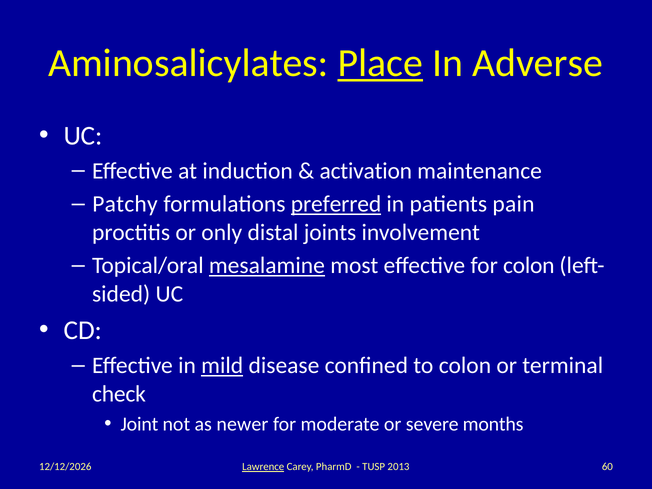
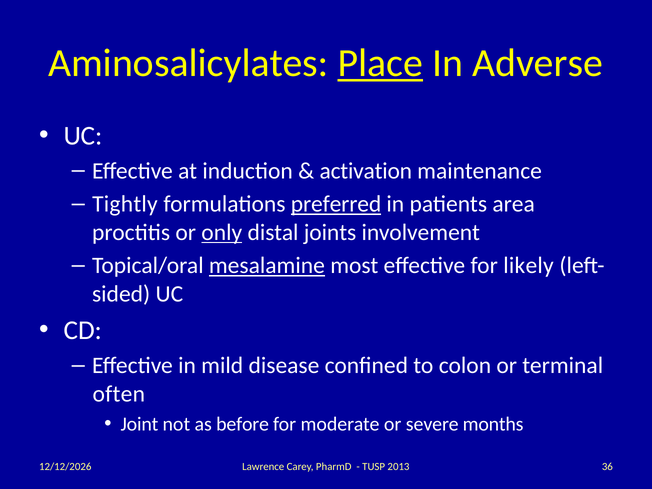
Patchy: Patchy -> Tightly
pain: pain -> area
only underline: none -> present
for colon: colon -> likely
mild underline: present -> none
check: check -> often
newer: newer -> before
Lawrence underline: present -> none
60: 60 -> 36
